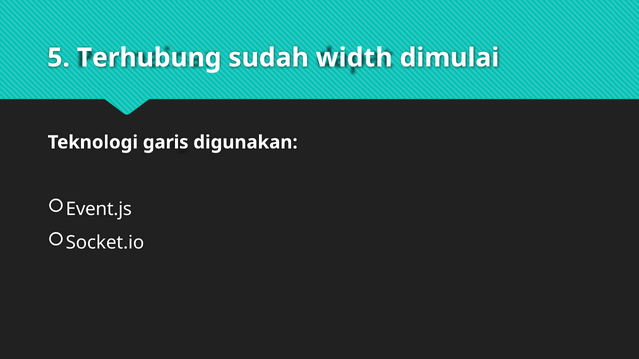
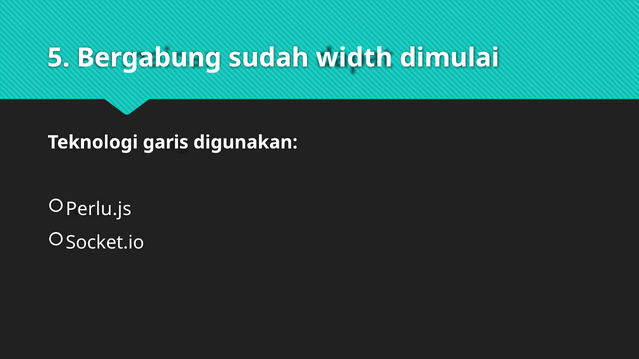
Terhubung: Terhubung -> Bergabung
Event.js: Event.js -> Perlu.js
